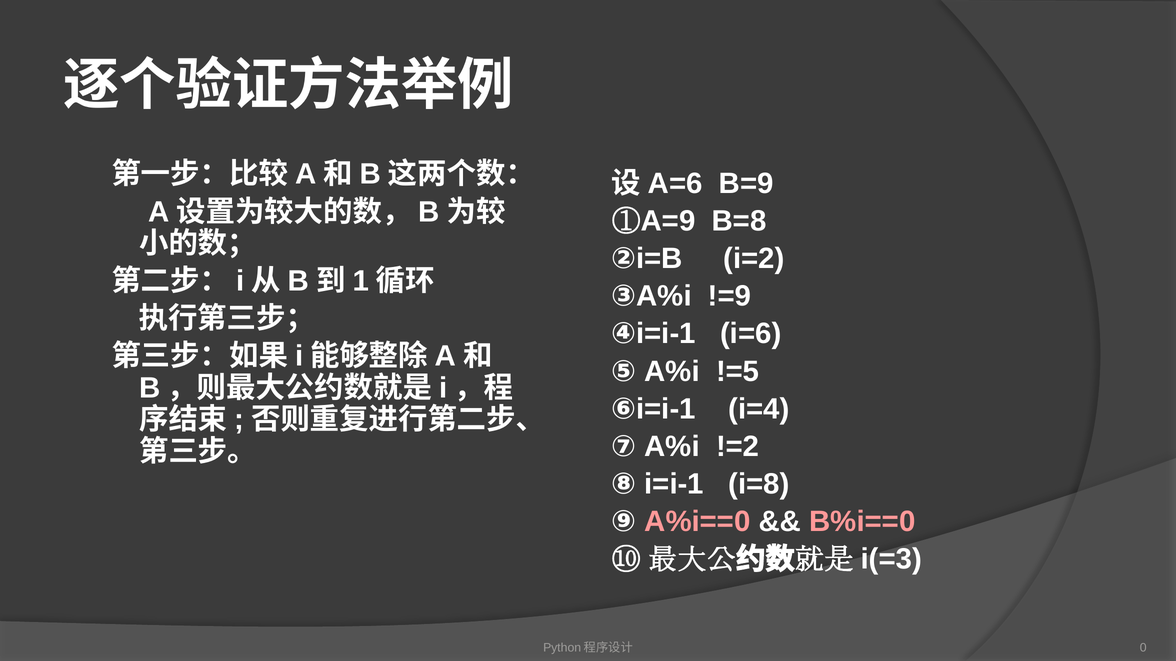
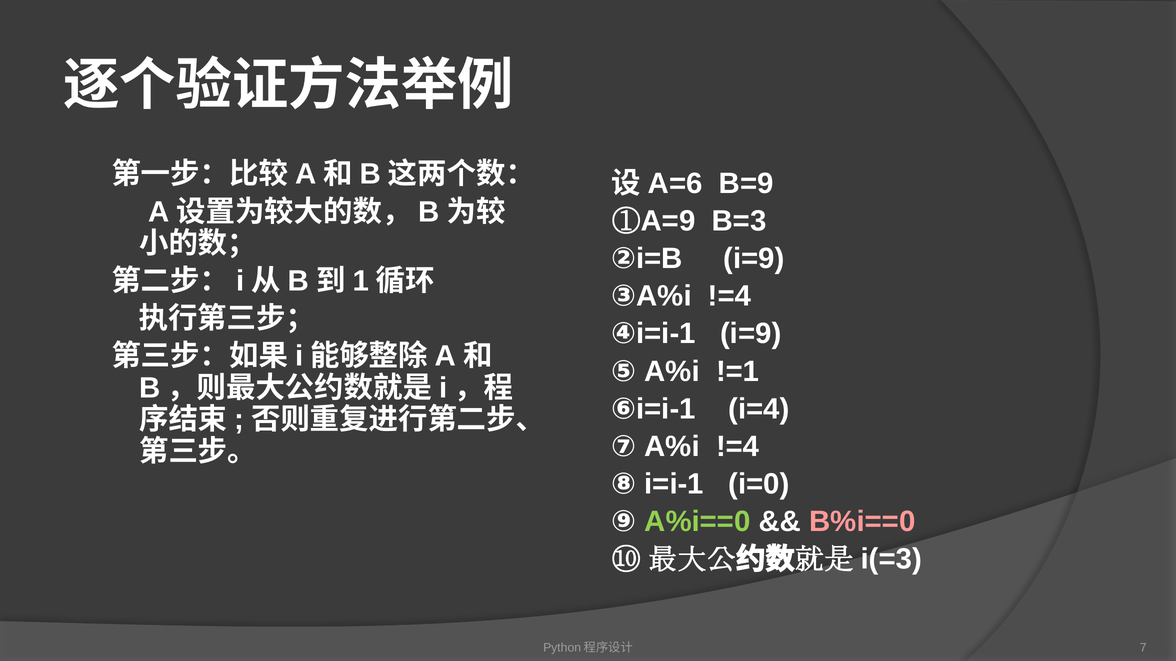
B=8: B=8 -> B=3
②i=B i=2: i=2 -> i=9
③A%i !=9: !=9 -> !=4
④i=i-1 i=6: i=6 -> i=9
!=5: !=5 -> !=1
A%i !=2: !=2 -> !=4
i=8: i=8 -> i=0
A%i==0 colour: pink -> light green
0: 0 -> 7
